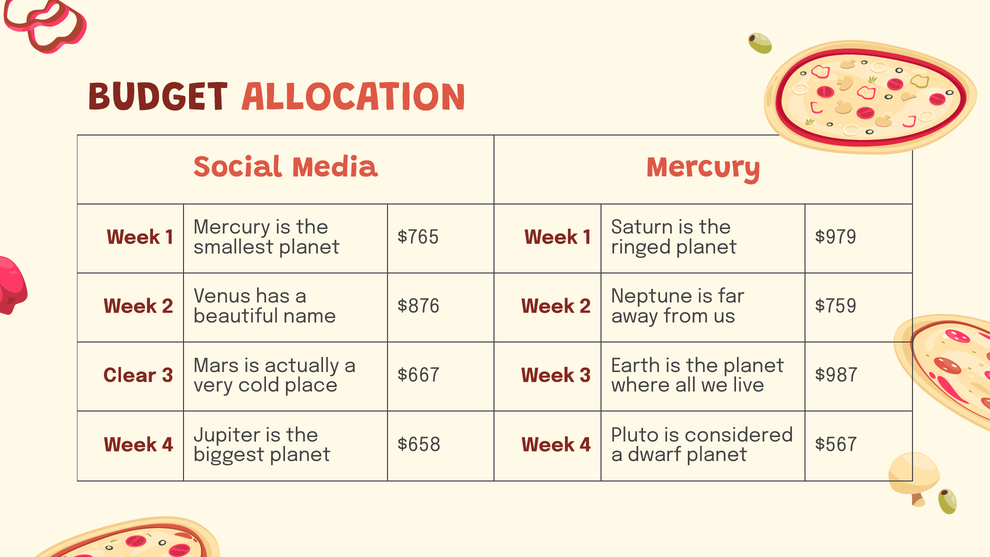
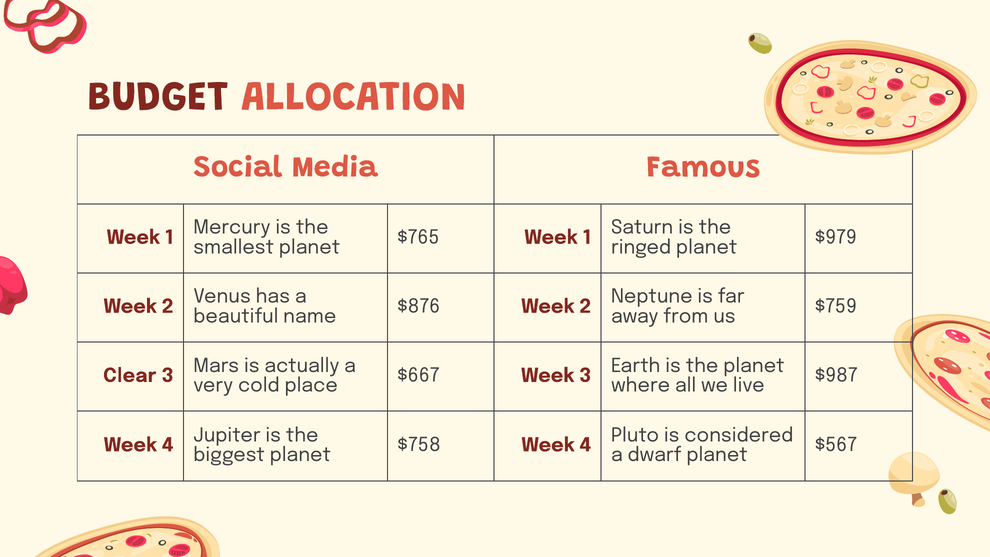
Media Mercury: Mercury -> Famous
$658: $658 -> $758
